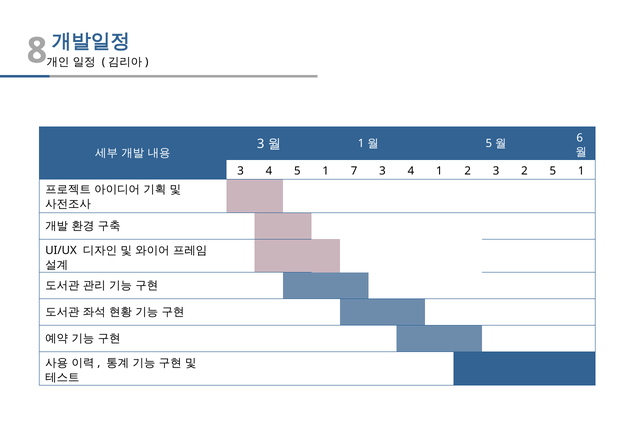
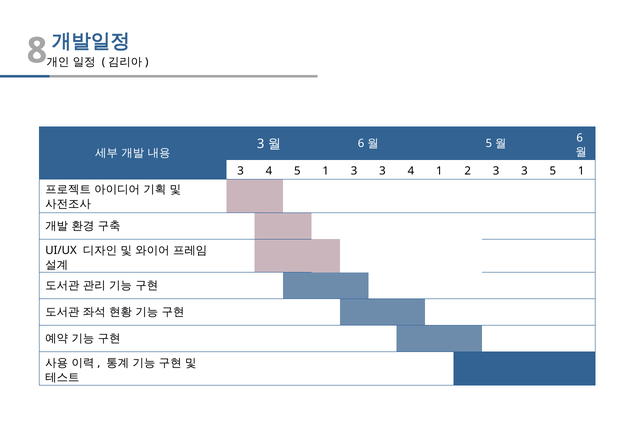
1 at (361, 144): 1 -> 6
1 7: 7 -> 3
2 3 2: 2 -> 3
